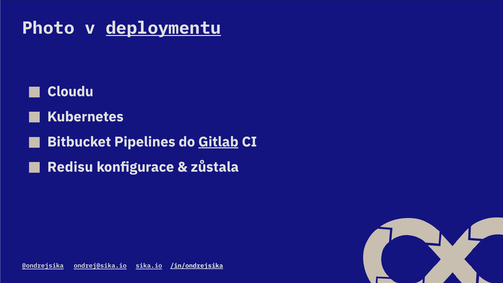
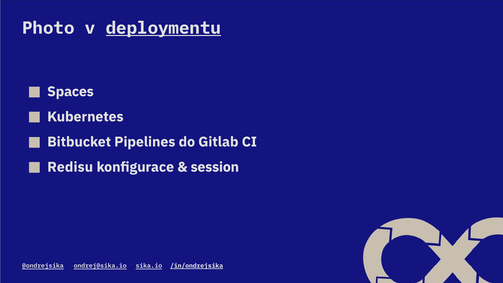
Cloudu: Cloudu -> Spaces
Gitlab underline: present -> none
zůstala: zůstala -> session
